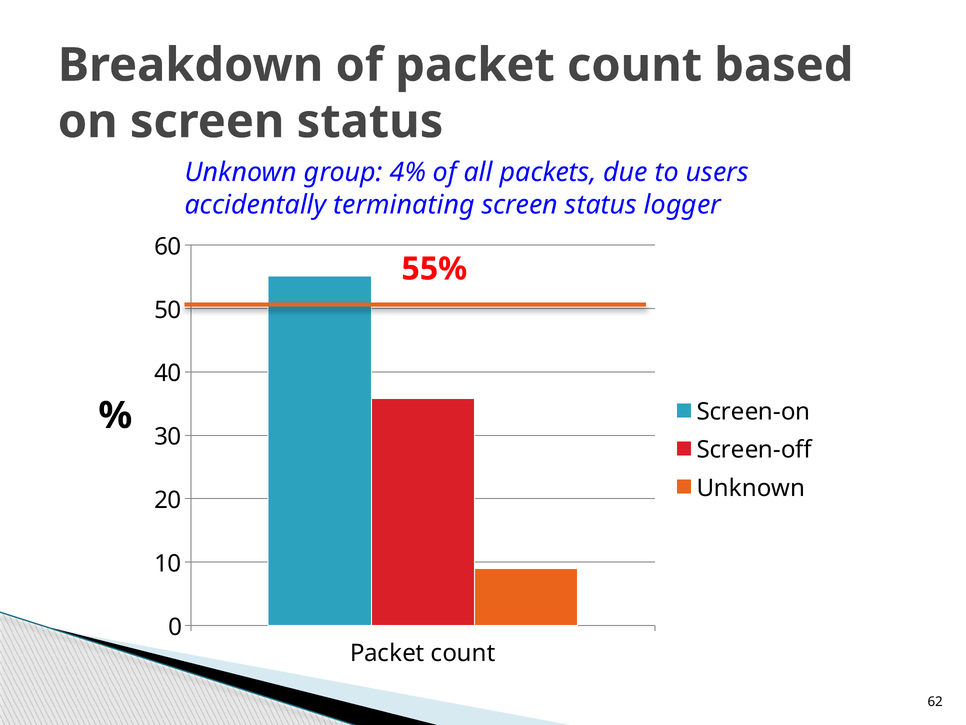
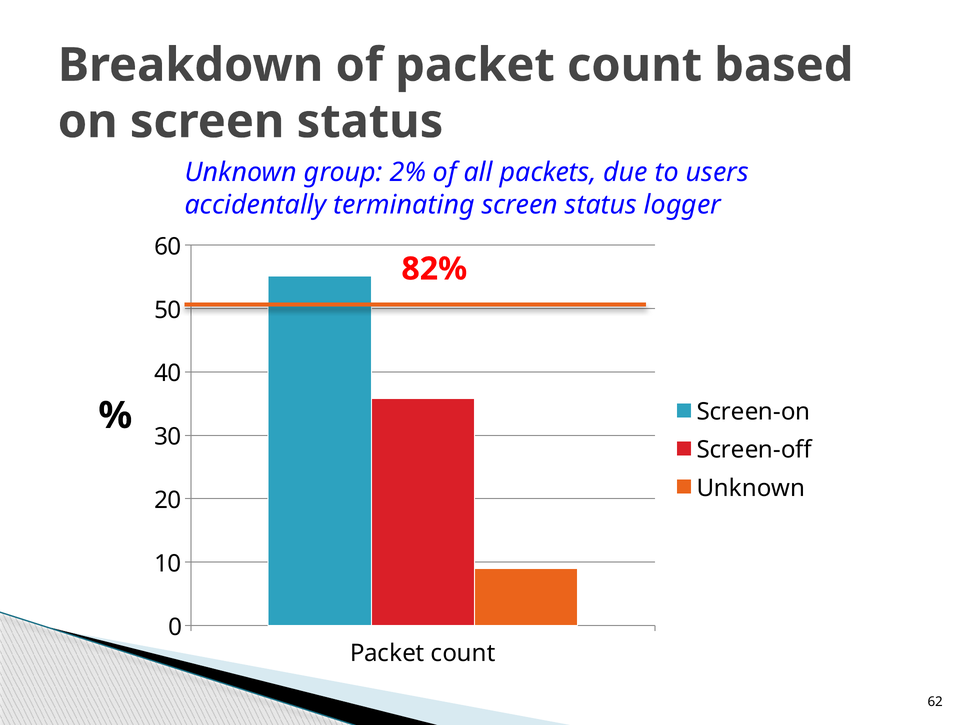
4%: 4% -> 2%
55%: 55% -> 82%
